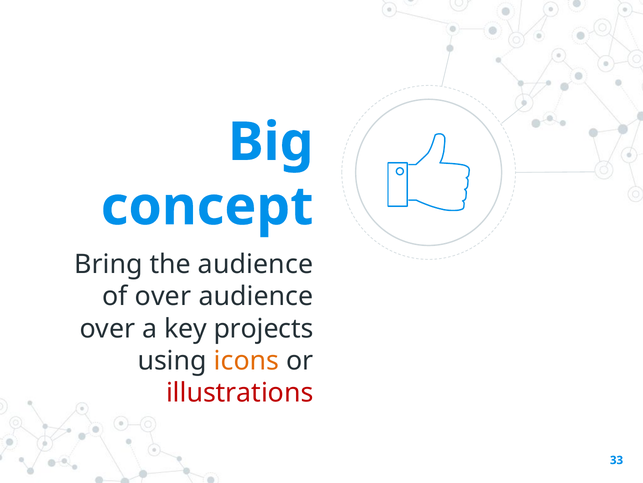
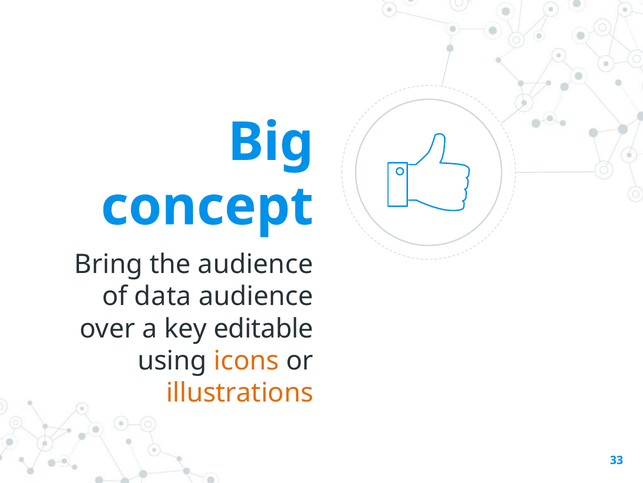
of over: over -> data
projects: projects -> editable
illustrations colour: red -> orange
